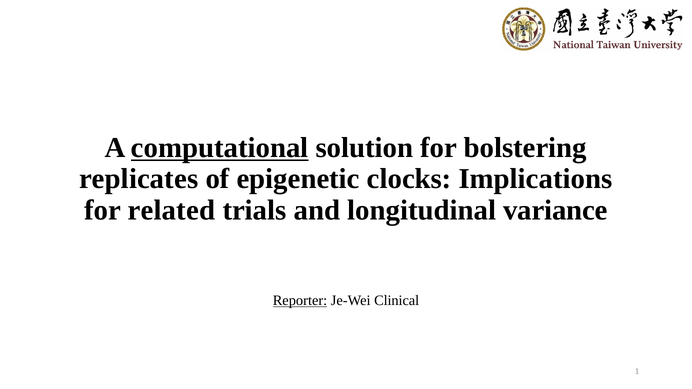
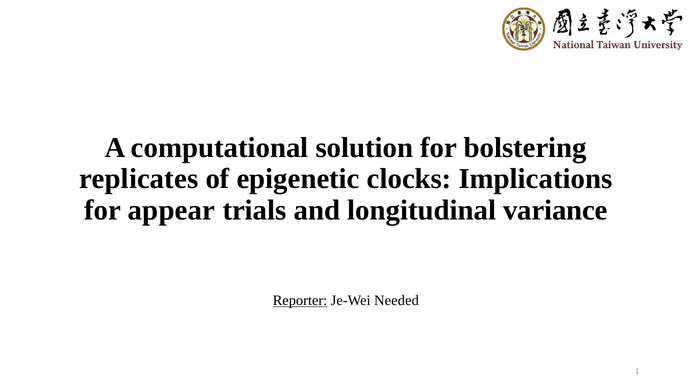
computational underline: present -> none
related: related -> appear
Clinical: Clinical -> Needed
